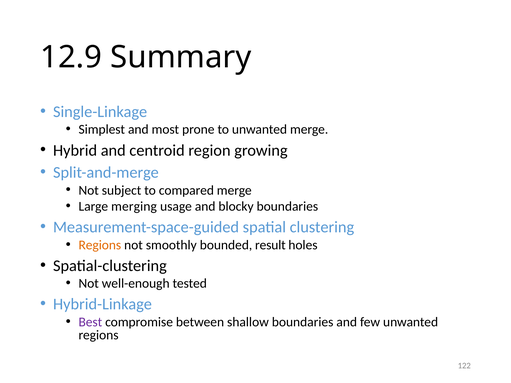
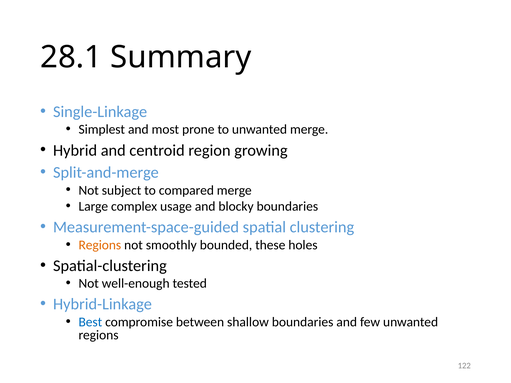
12.9: 12.9 -> 28.1
merging: merging -> complex
result: result -> these
Best colour: purple -> blue
